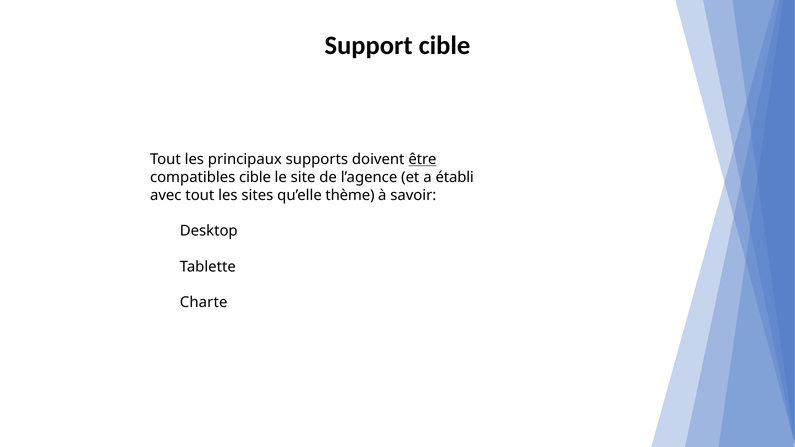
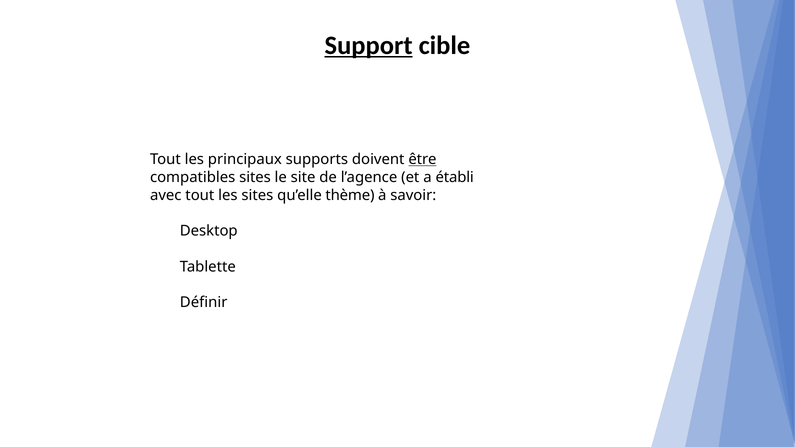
Support underline: none -> present
compatibles cible: cible -> sites
Charte: Charte -> Définir
